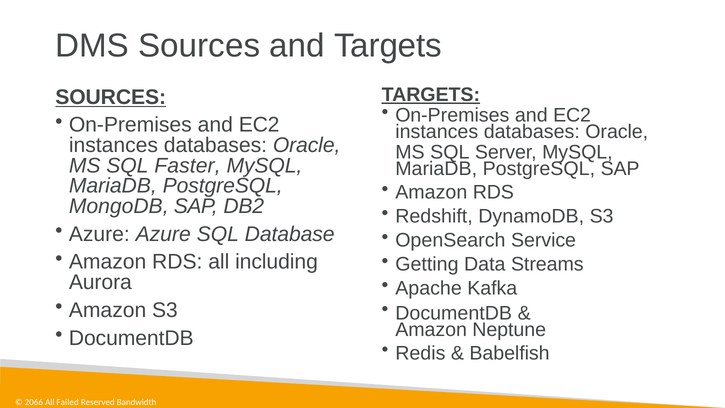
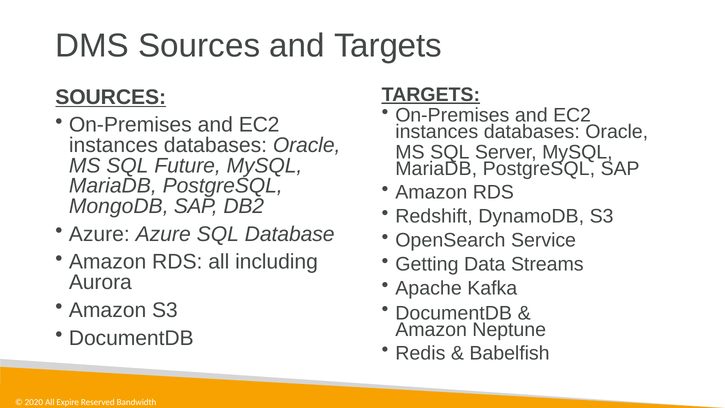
Faster: Faster -> Future
2066: 2066 -> 2020
Failed: Failed -> Expire
